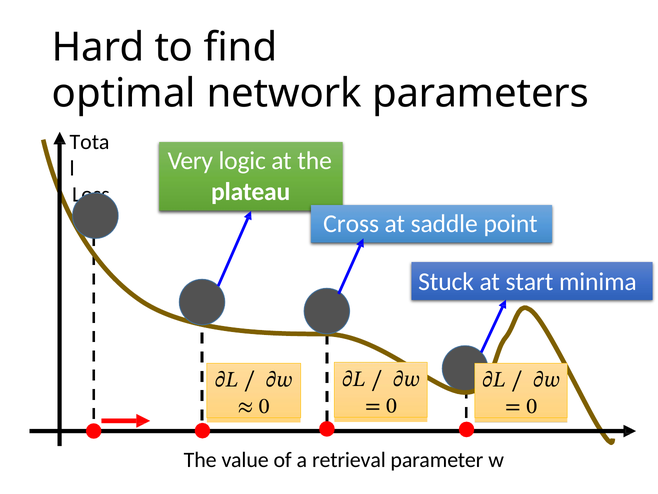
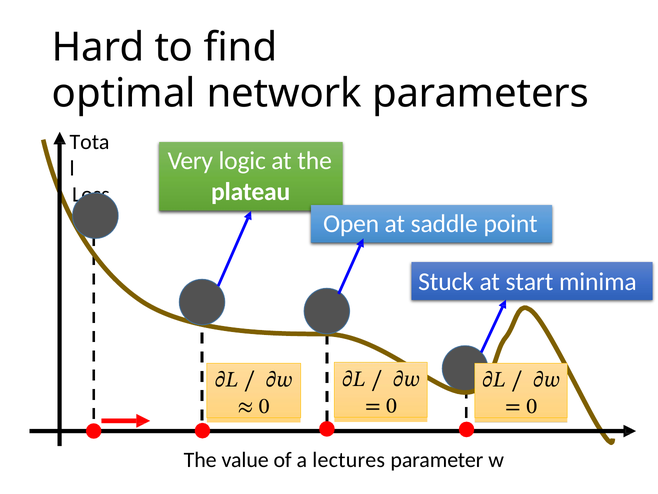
Cross: Cross -> Open
retrieval: retrieval -> lectures
